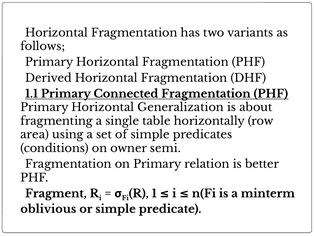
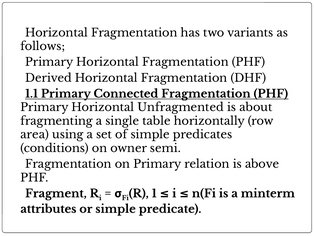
Generalization: Generalization -> Unfragmented
better: better -> above
oblivious: oblivious -> attributes
